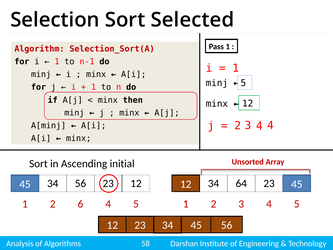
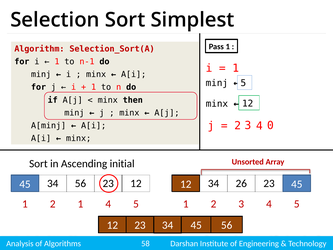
Selected: Selected -> Simplest
4 4: 4 -> 0
64: 64 -> 26
2 6: 6 -> 1
